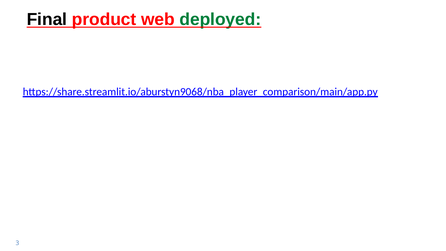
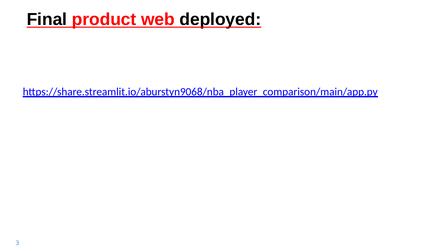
deployed colour: green -> black
